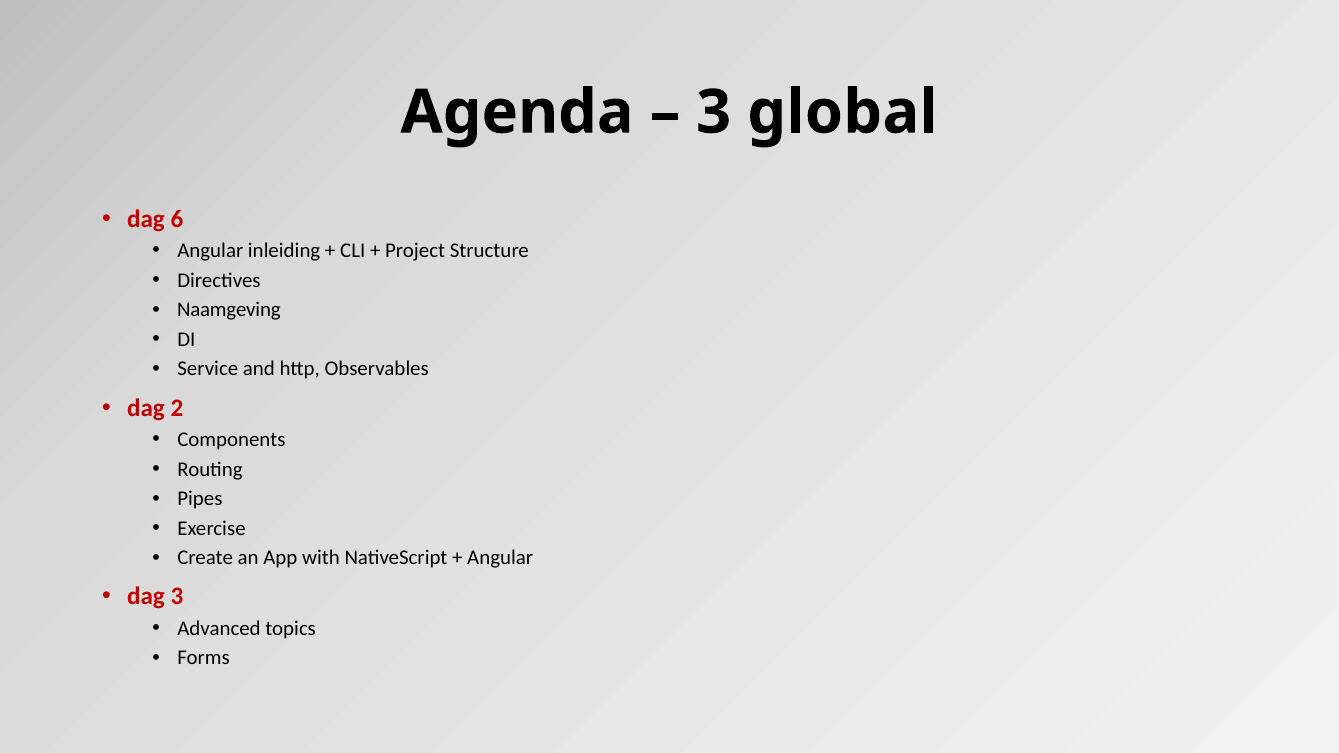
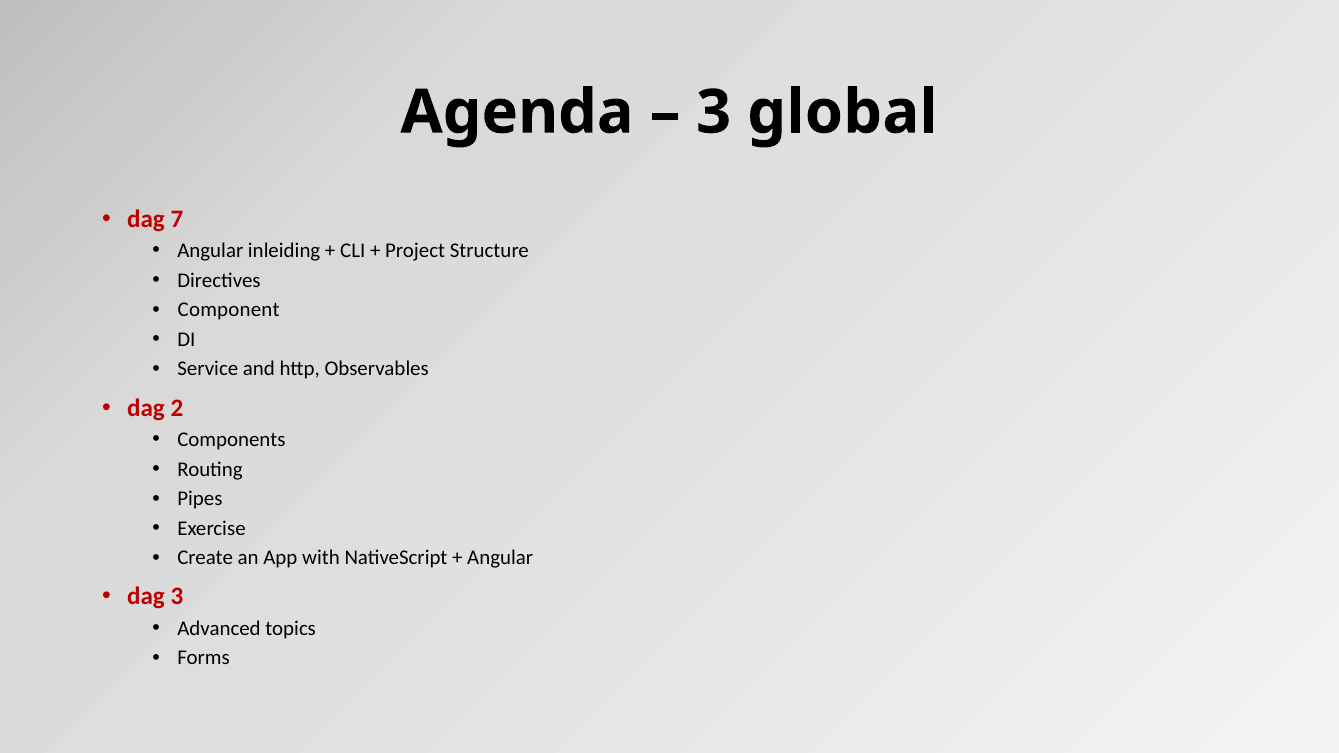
6: 6 -> 7
Naamgeving: Naamgeving -> Component
